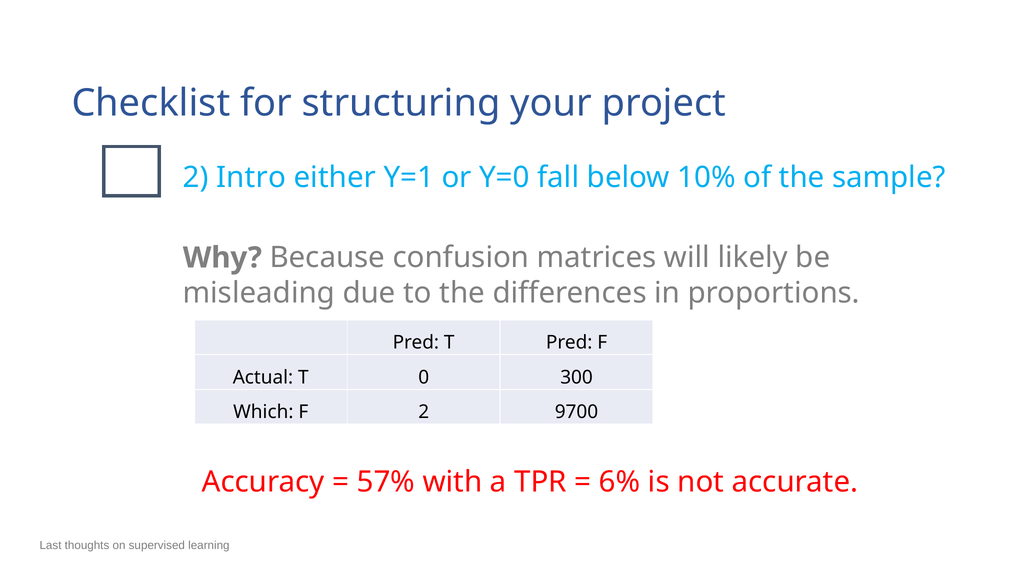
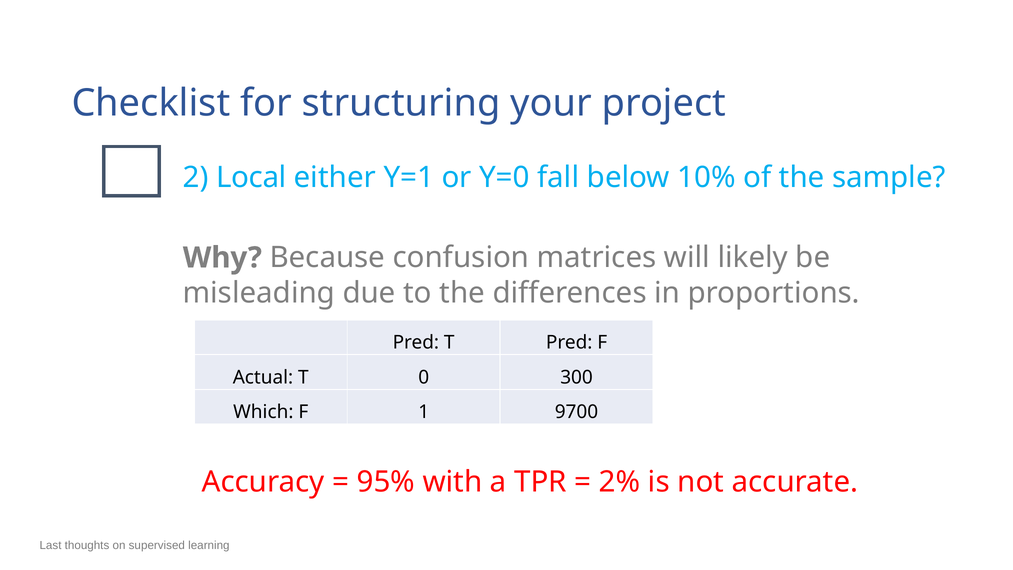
Intro: Intro -> Local
F 2: 2 -> 1
57%: 57% -> 95%
6%: 6% -> 2%
